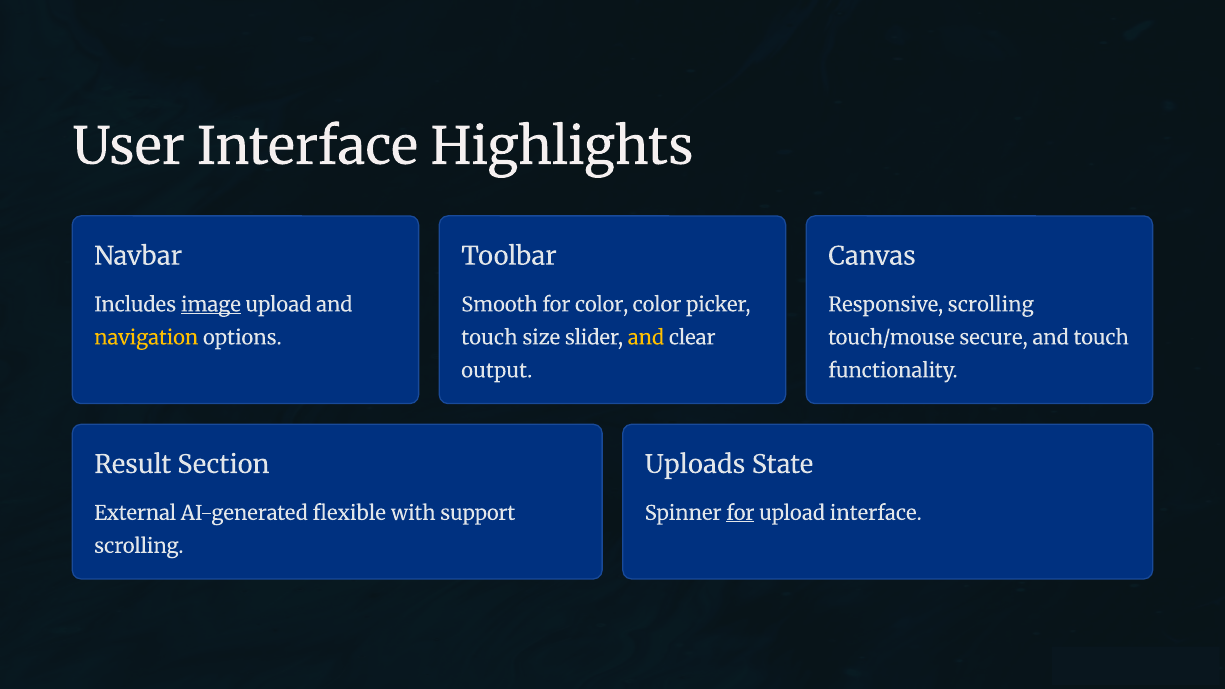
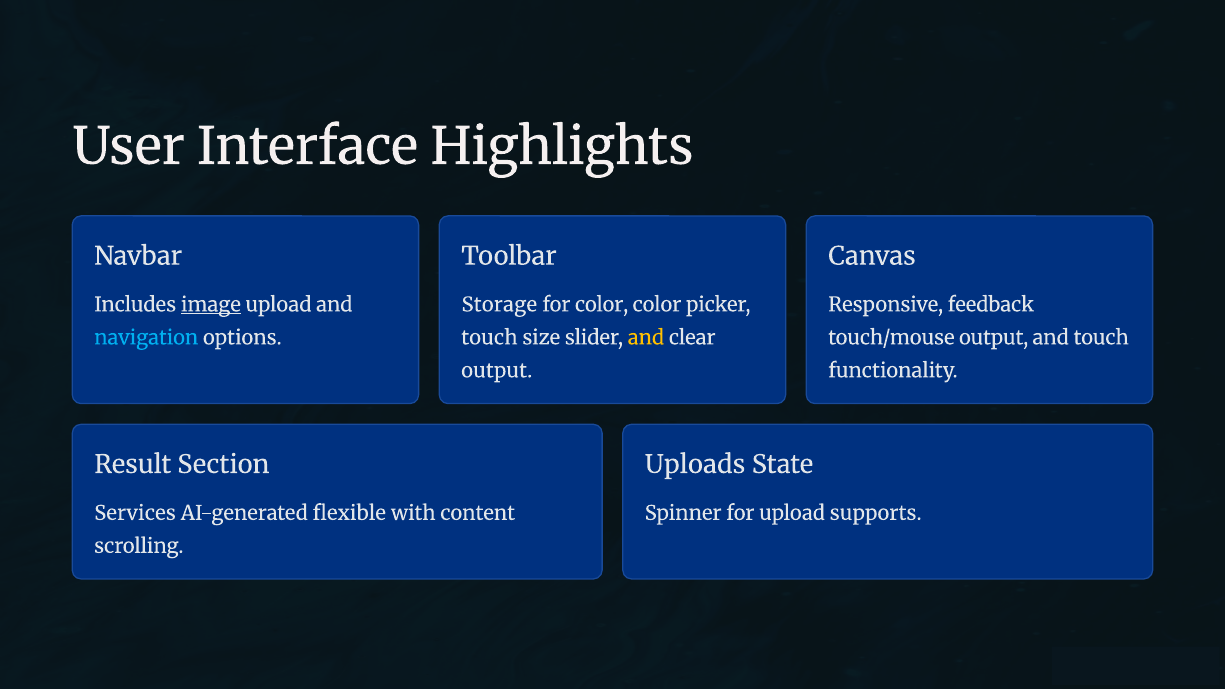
Smooth: Smooth -> Storage
Responsive scrolling: scrolling -> feedback
touch/mouse secure: secure -> output
navigation colour: yellow -> light blue
External: External -> Services
support: support -> content
for at (740, 513) underline: present -> none
upload interface: interface -> supports
